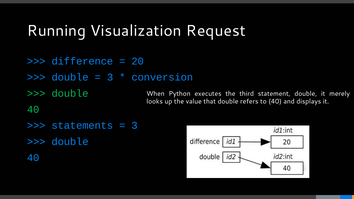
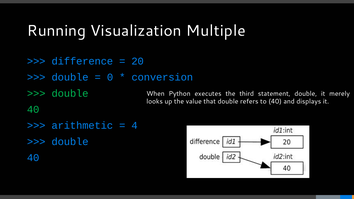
Request: Request -> Multiple
3 at (110, 77): 3 -> 0
statements: statements -> arithmetic
3 at (135, 126): 3 -> 4
